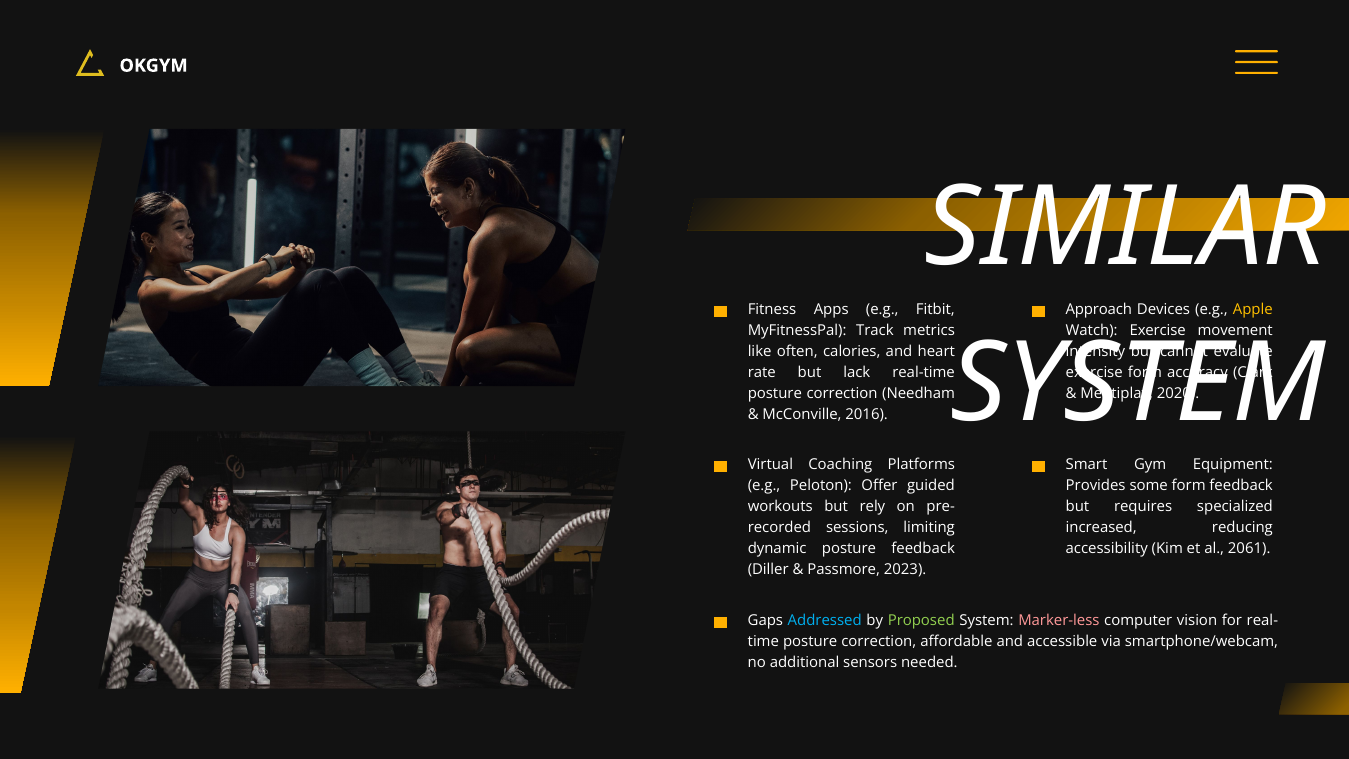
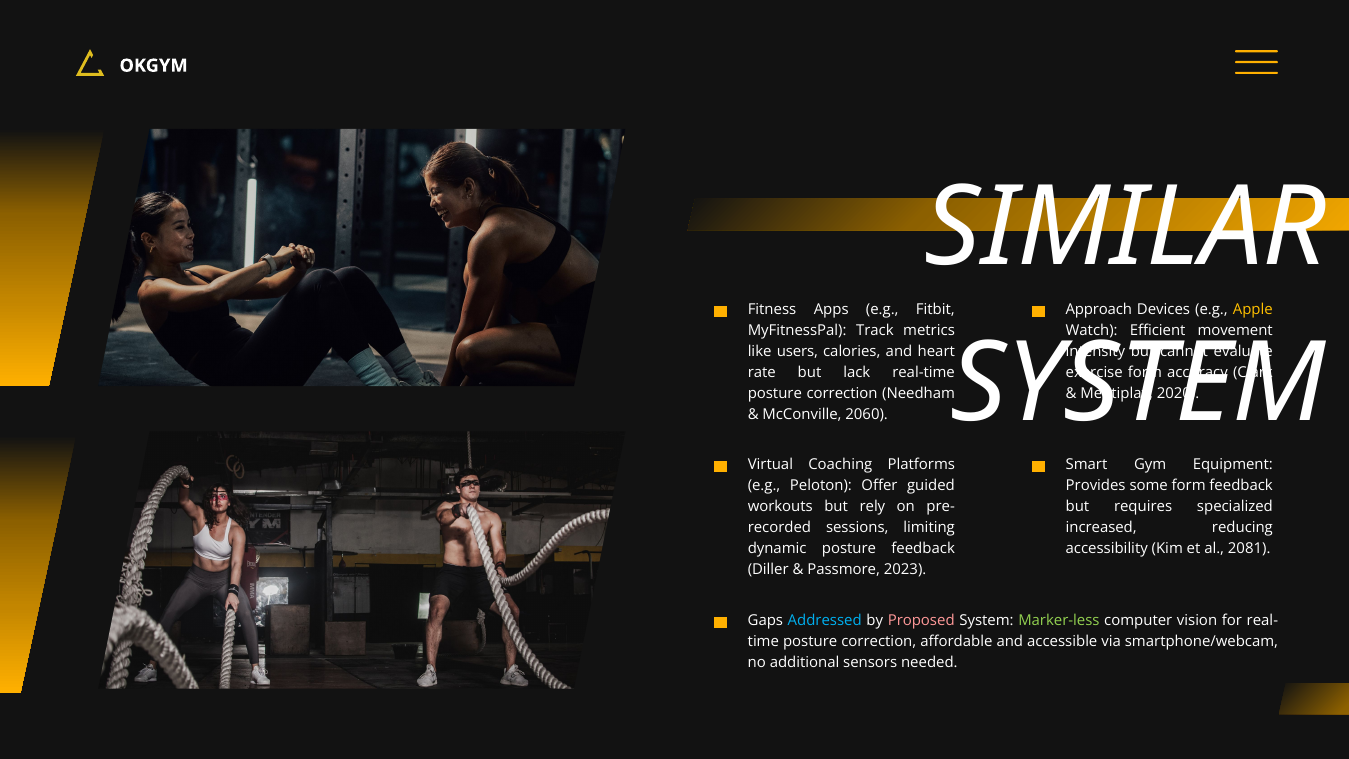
Watch Exercise: Exercise -> Efficient
often: often -> users
2016: 2016 -> 2060
2061: 2061 -> 2081
Proposed colour: light green -> pink
Marker-less colour: pink -> light green
